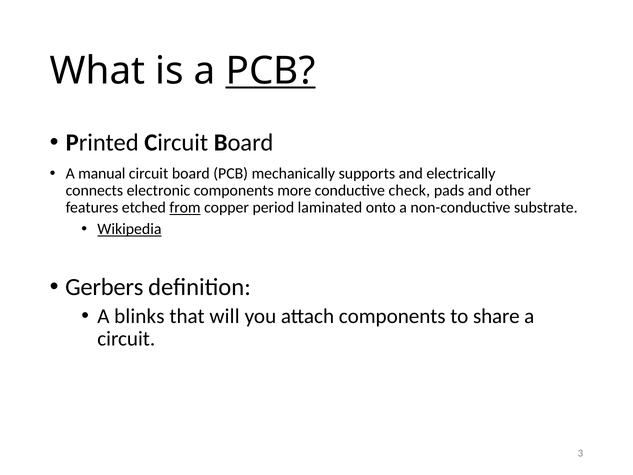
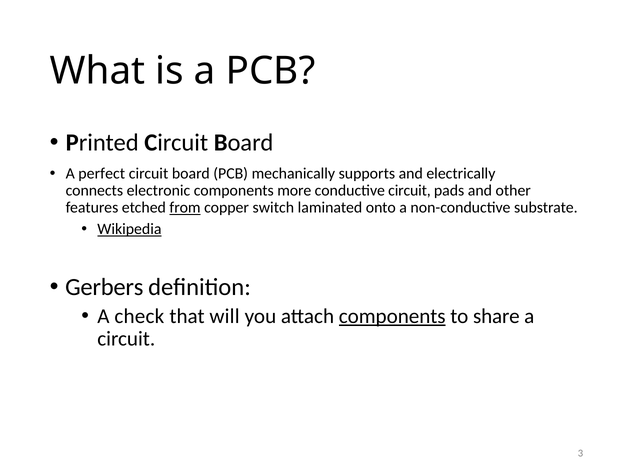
PCB at (271, 71) underline: present -> none
manual: manual -> perfect
conductive check: check -> circuit
period: period -> switch
blinks: blinks -> check
components at (392, 316) underline: none -> present
